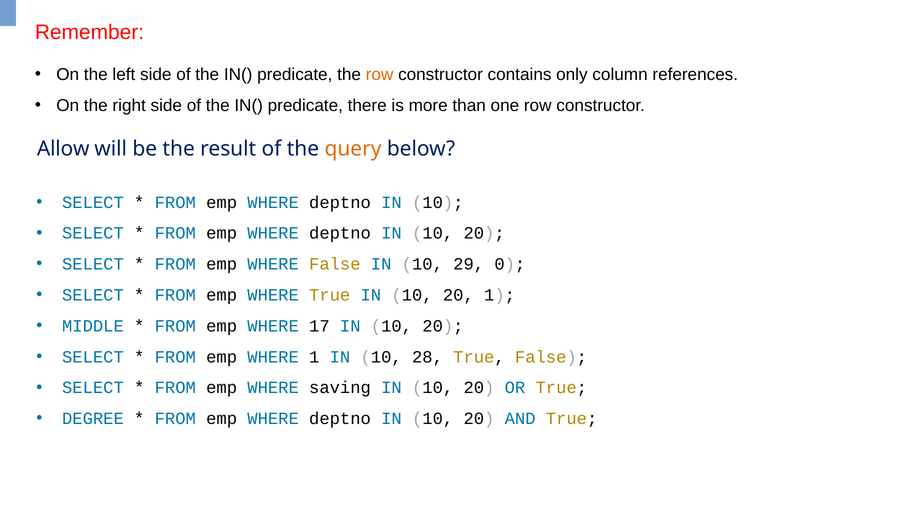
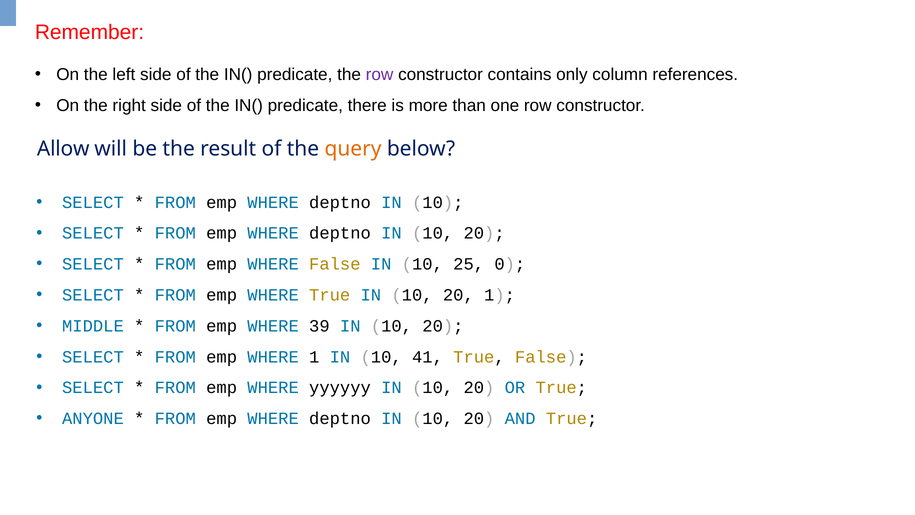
row at (380, 74) colour: orange -> purple
29: 29 -> 25
17: 17 -> 39
28: 28 -> 41
saving: saving -> yyyyyy
DEGREE: DEGREE -> ANYONE
